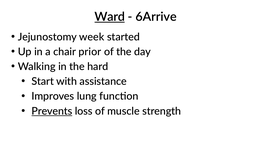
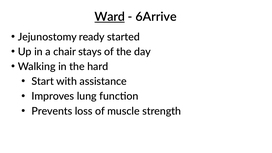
week: week -> ready
prior: prior -> stays
Prevents underline: present -> none
